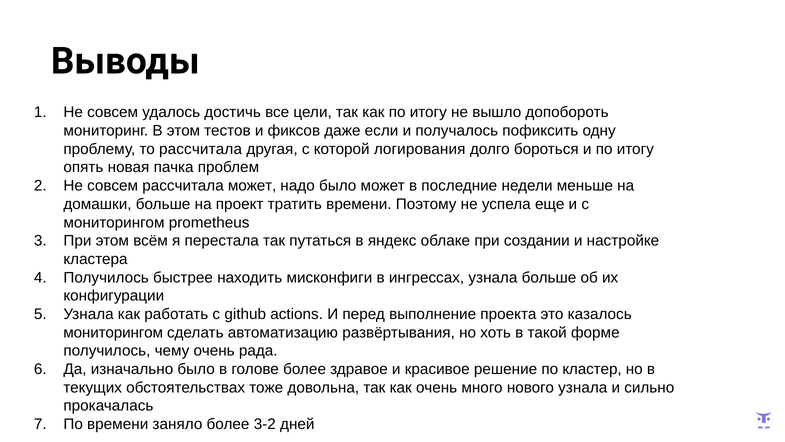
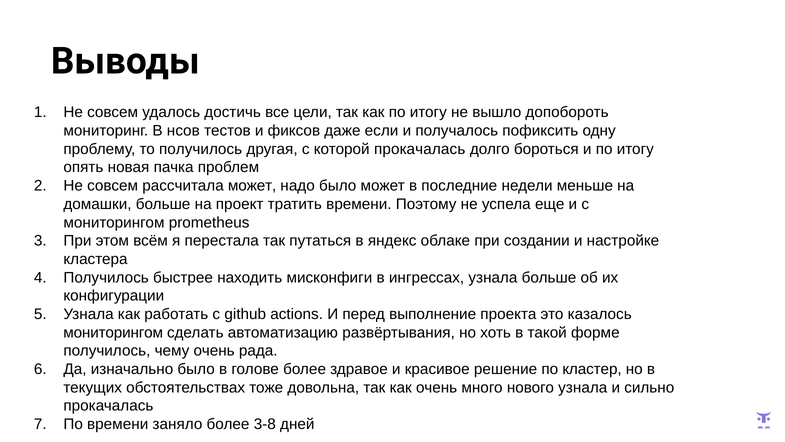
В этом: этом -> нсов
то рассчитала: рассчитала -> получилось
которой логирования: логирования -> прокачалась
3-2: 3-2 -> 3-8
